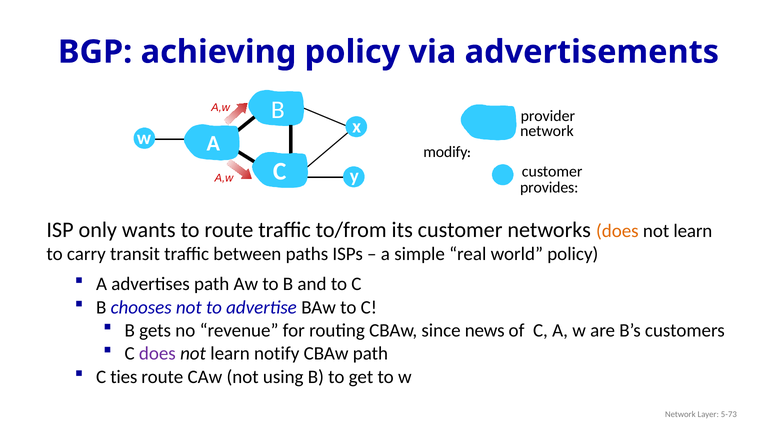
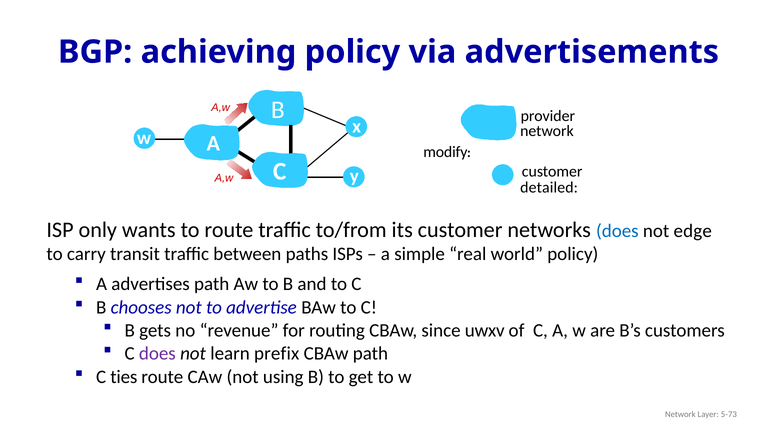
provides: provides -> detailed
does at (617, 230) colour: orange -> blue
learn at (693, 230): learn -> edge
news: news -> uwxv
notify: notify -> prefix
